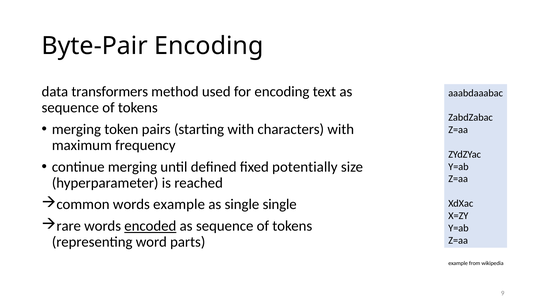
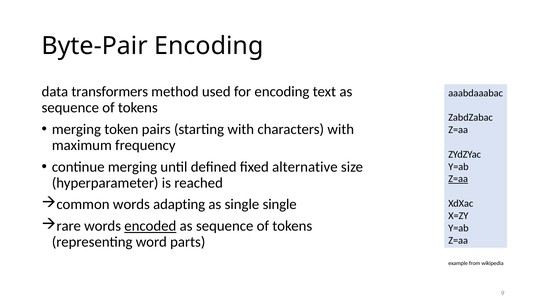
potentially: potentially -> alternative
Z=aa at (458, 179) underline: none -> present
words example: example -> adapting
